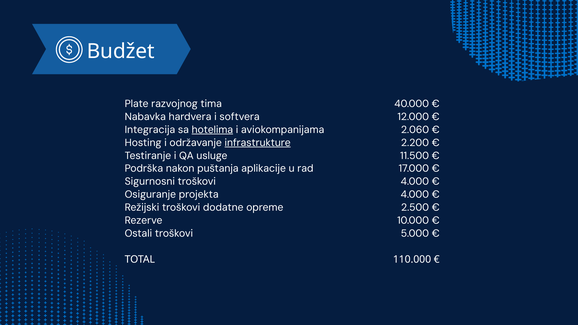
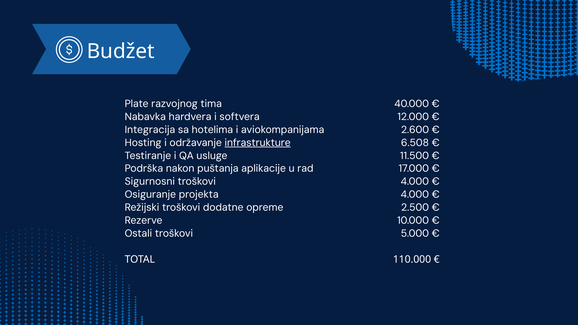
hotelima underline: present -> none
2.060: 2.060 -> 2.600
2.200: 2.200 -> 6.508
